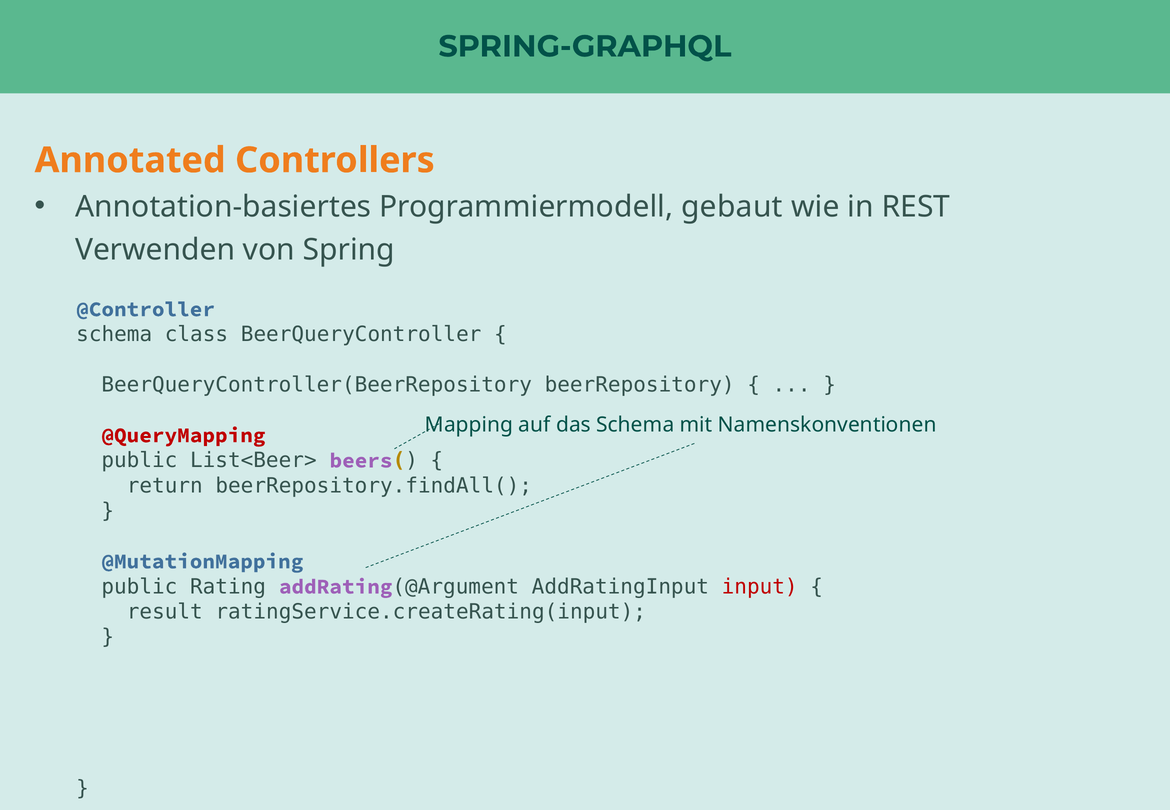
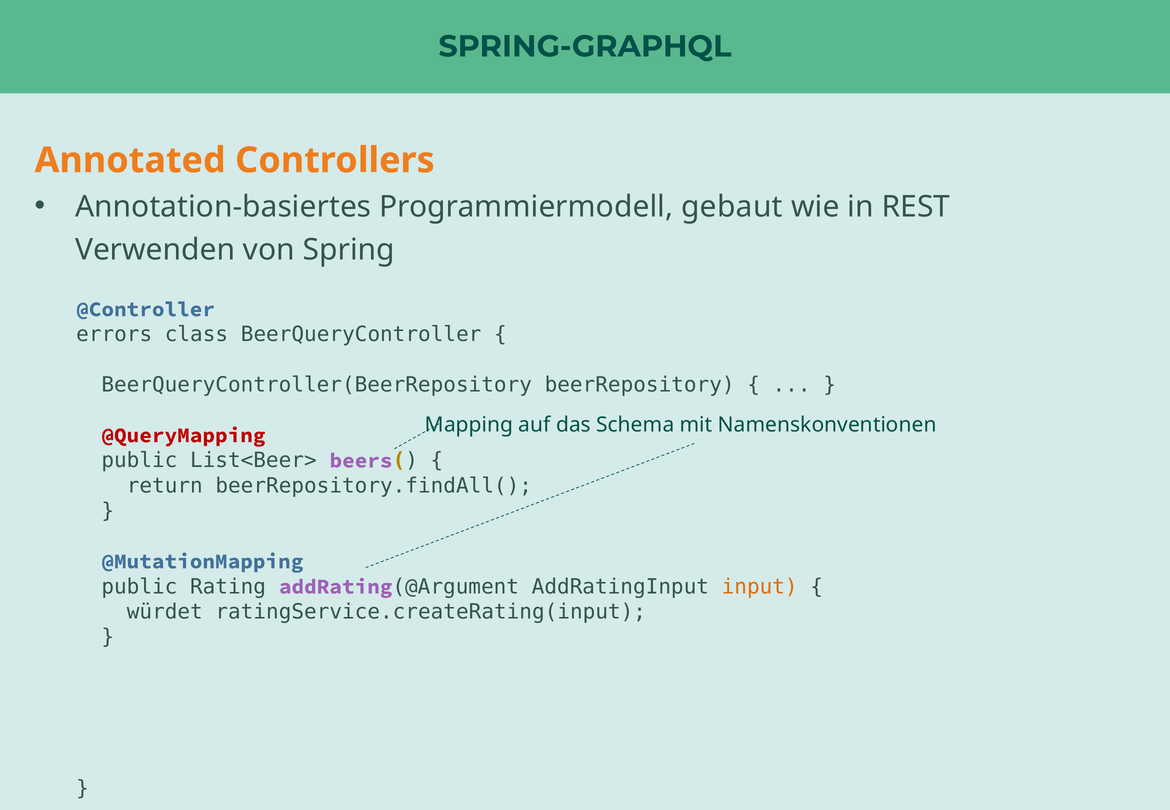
schema at (114, 334): schema -> errors
input colour: red -> orange
result: result -> würdet
